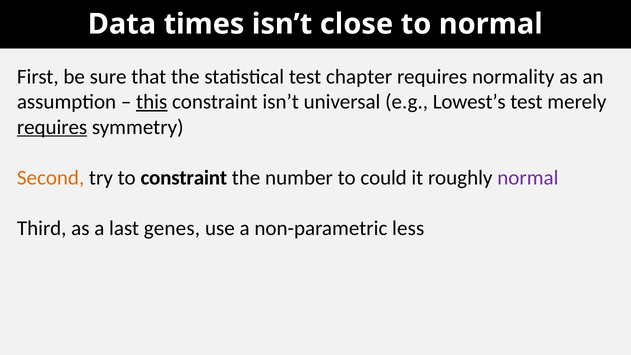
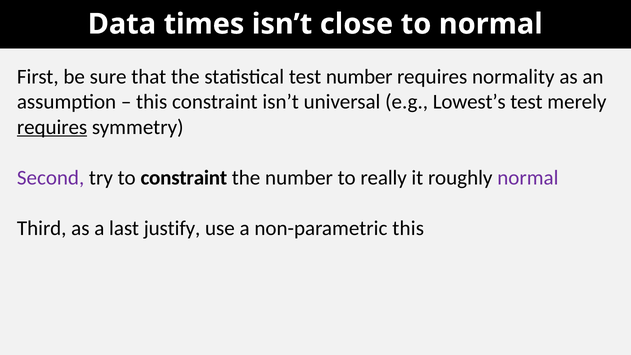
test chapter: chapter -> number
this at (152, 102) underline: present -> none
Second colour: orange -> purple
could: could -> really
genes: genes -> justify
non-parametric less: less -> this
